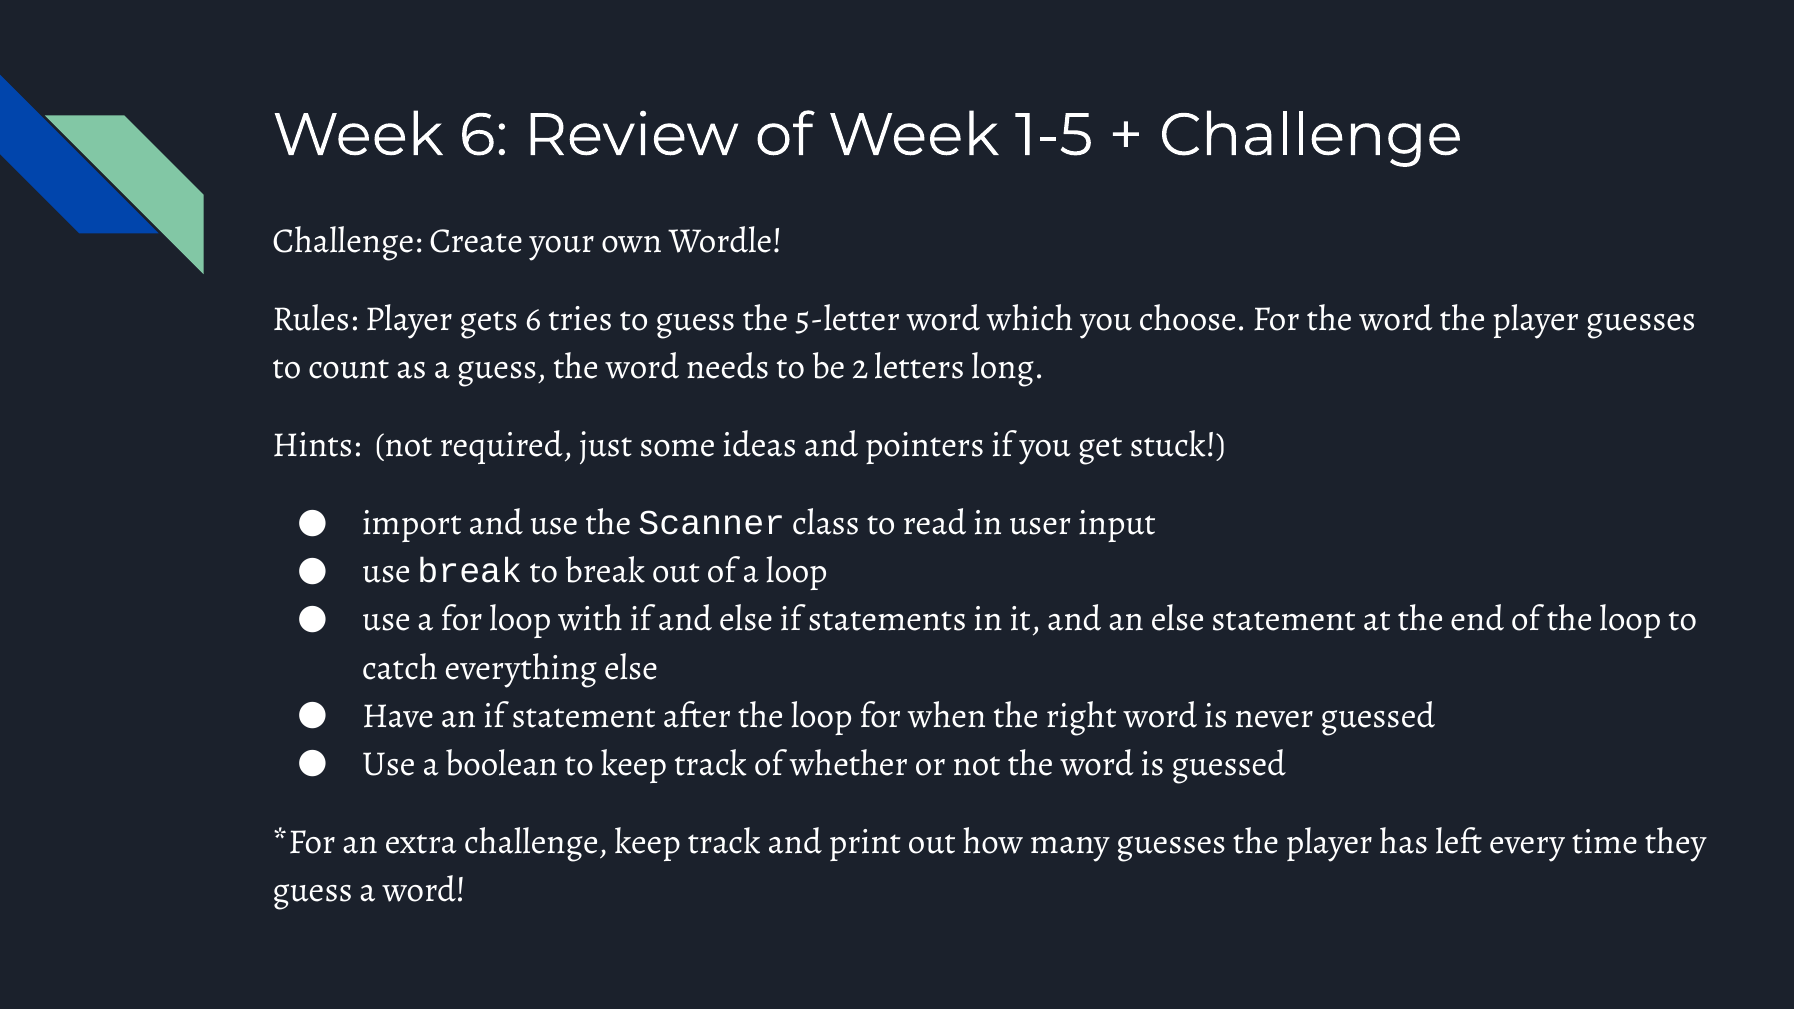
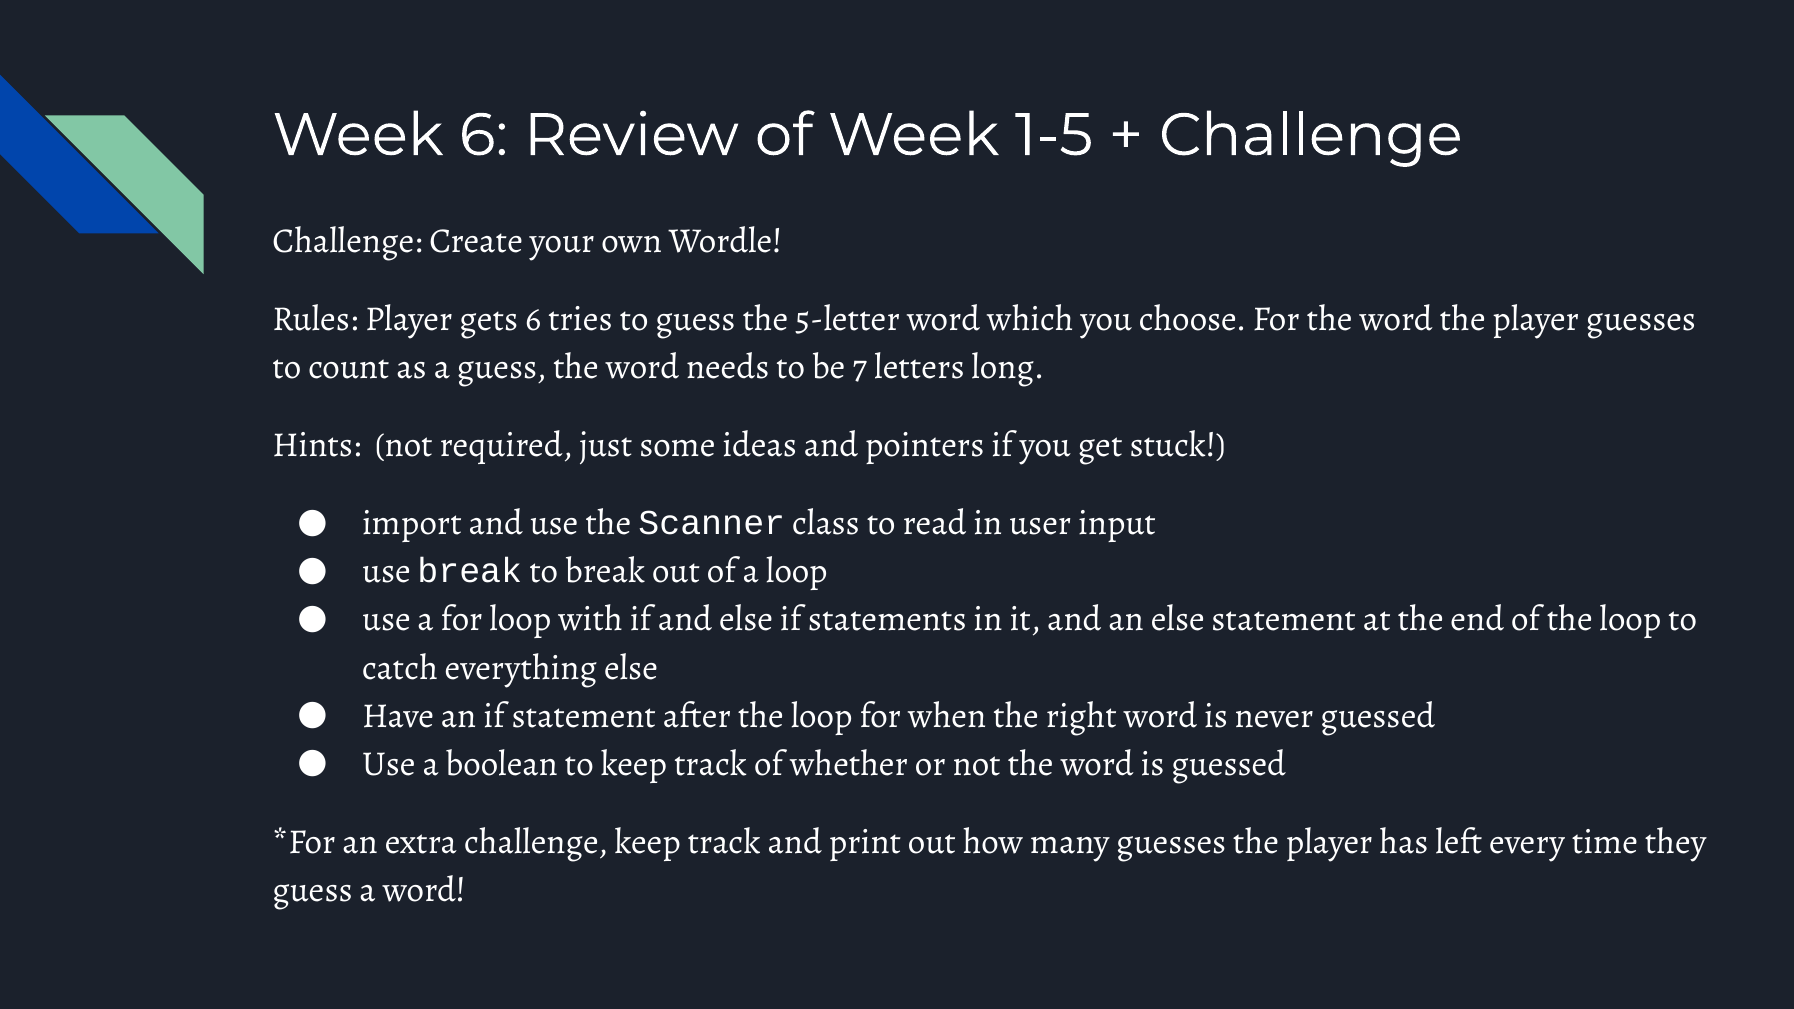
2: 2 -> 7
